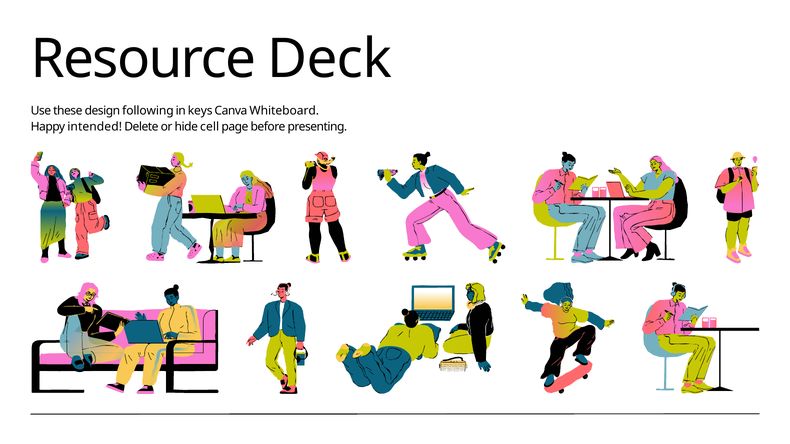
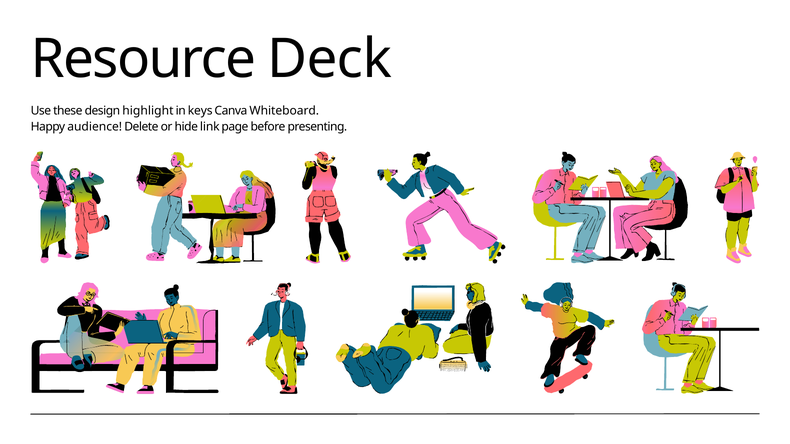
following: following -> highlight
intended: intended -> audience
cell: cell -> link
